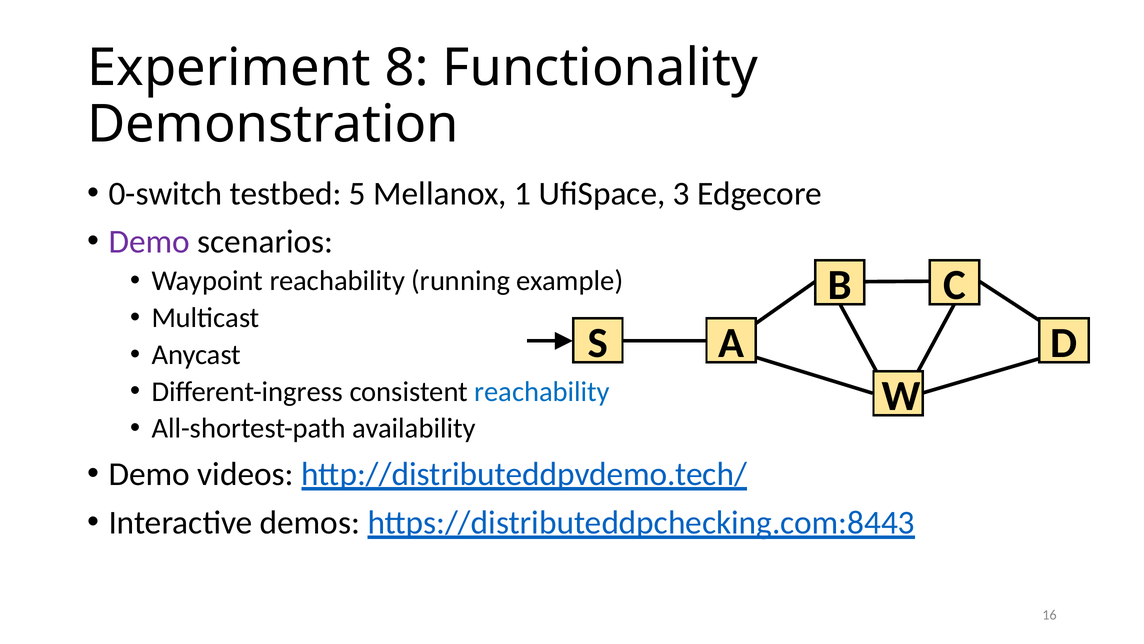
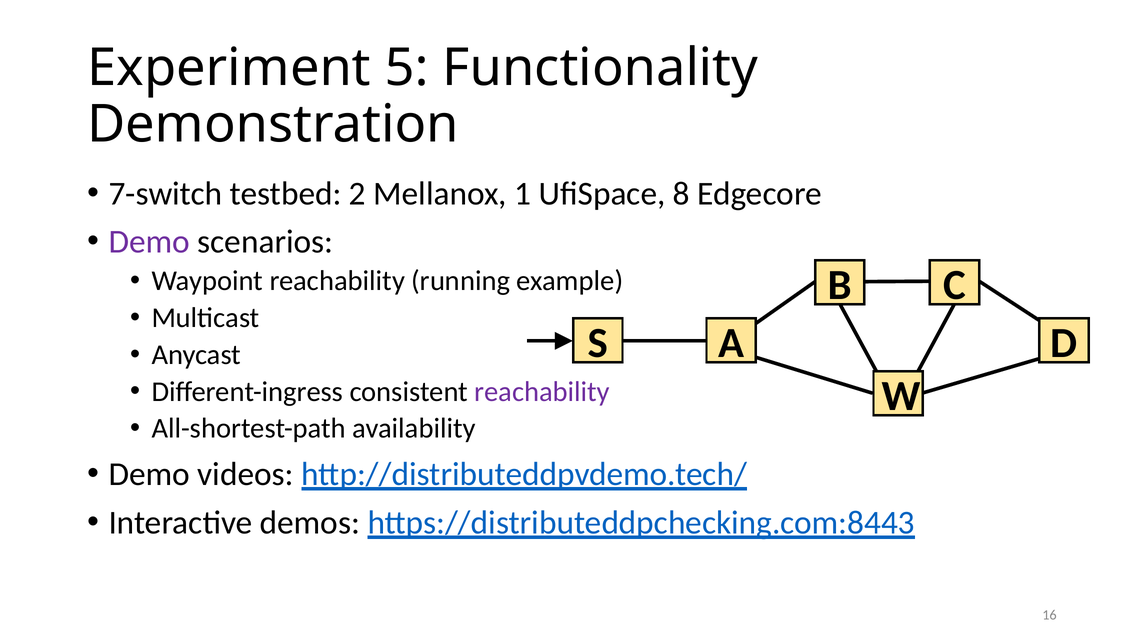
8: 8 -> 5
0-switch: 0-switch -> 7-switch
5: 5 -> 2
3: 3 -> 8
reachability at (542, 391) colour: blue -> purple
